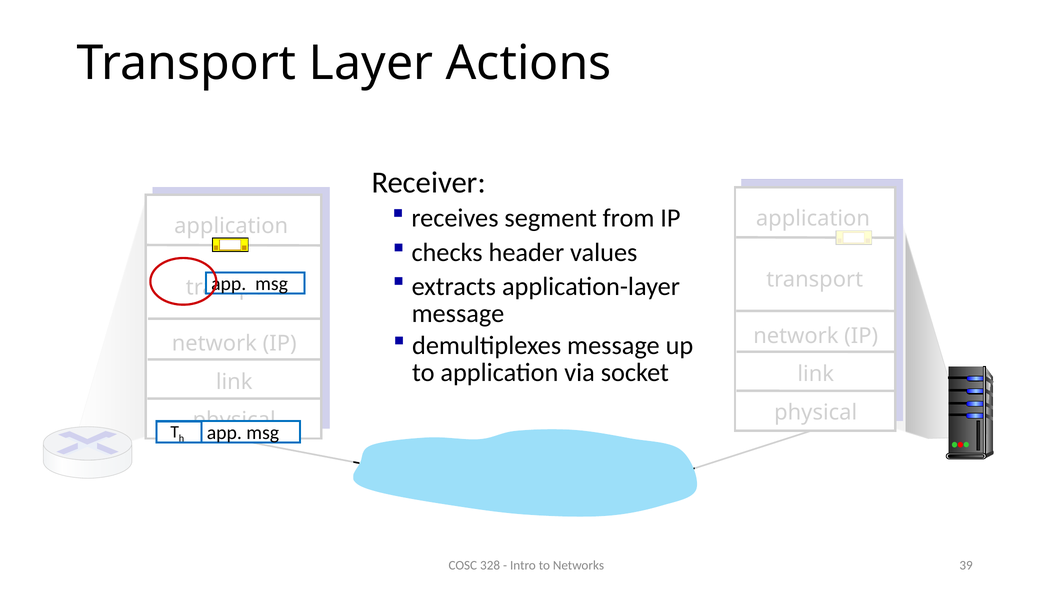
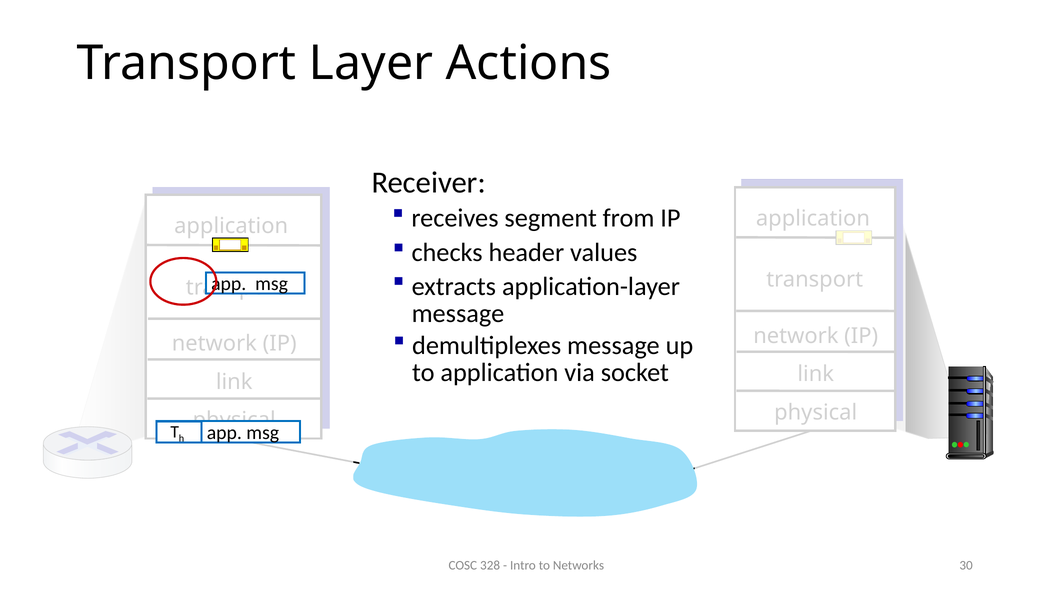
39: 39 -> 30
